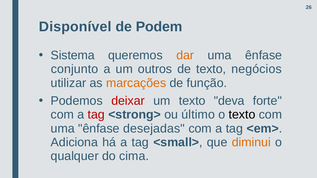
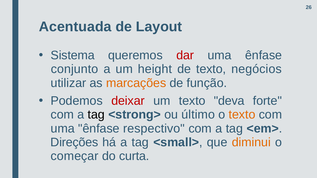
Disponível: Disponível -> Acentuada
Podem: Podem -> Layout
dar colour: orange -> red
outros: outros -> height
tag at (96, 115) colour: red -> black
texto at (242, 115) colour: black -> orange
desejadas: desejadas -> respectivo
Adiciona: Adiciona -> Direções
qualquer: qualquer -> começar
cima: cima -> curta
